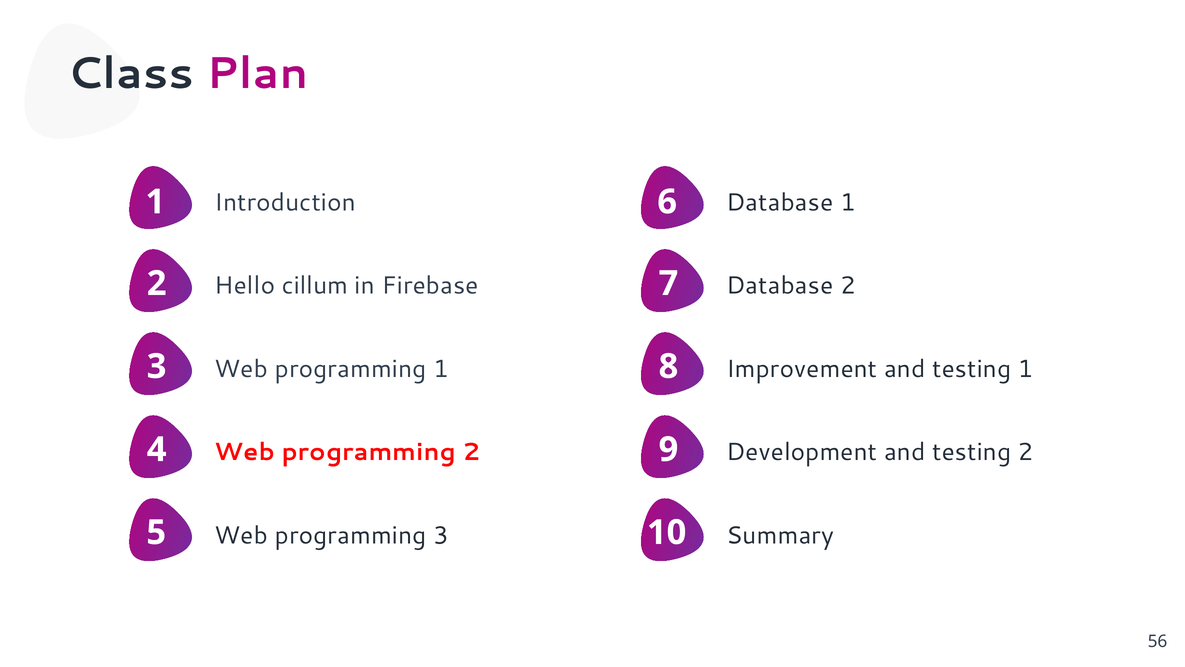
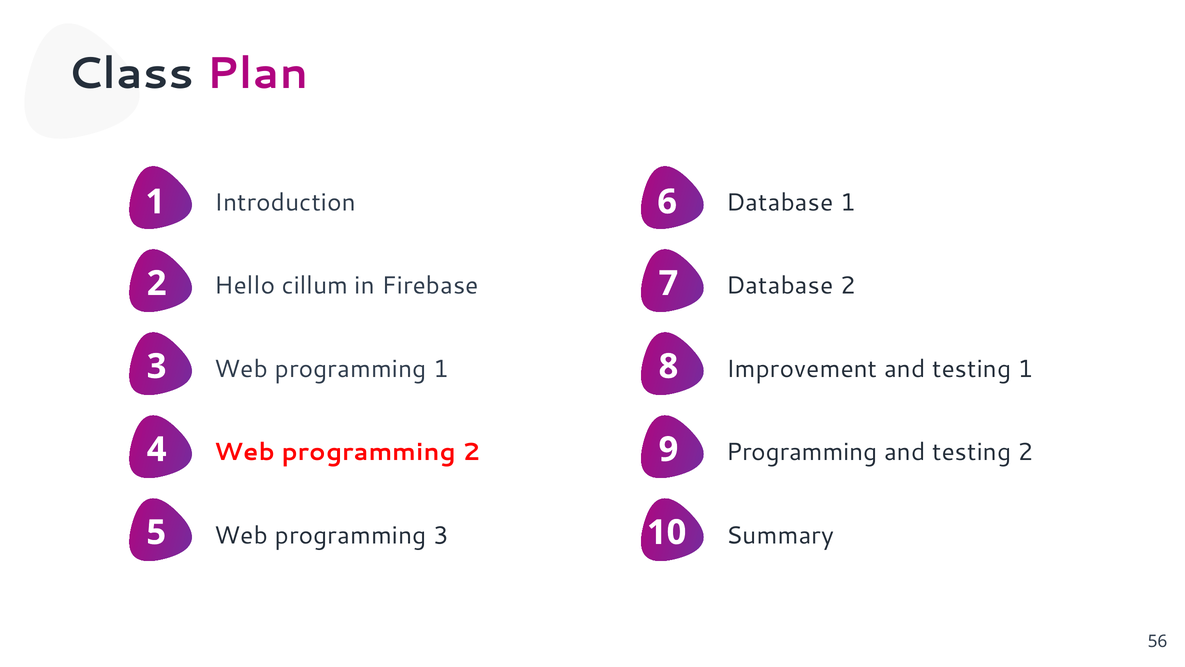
Development at (802, 452): Development -> Programming
